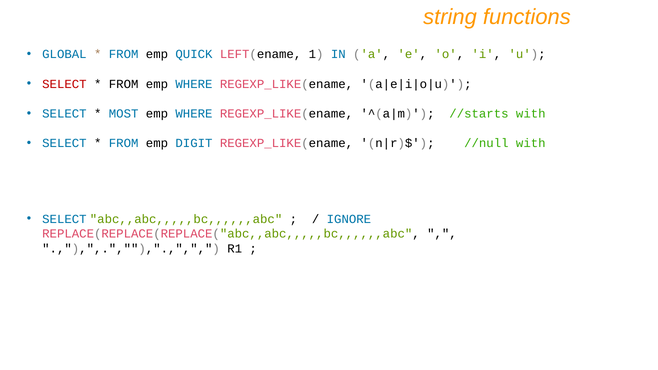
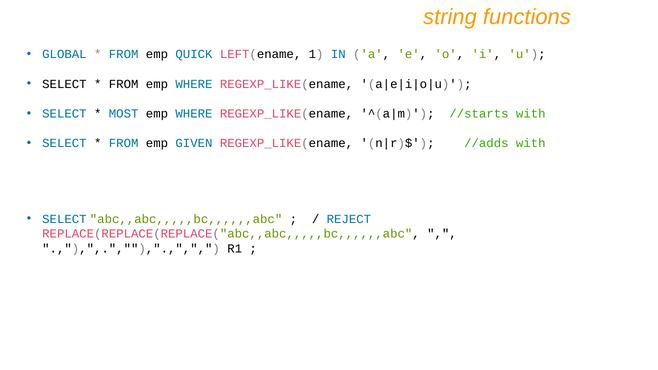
SELECT at (64, 84) colour: red -> black
DIGIT: DIGIT -> GIVEN
//null: //null -> //adds
IGNORE: IGNORE -> REJECT
